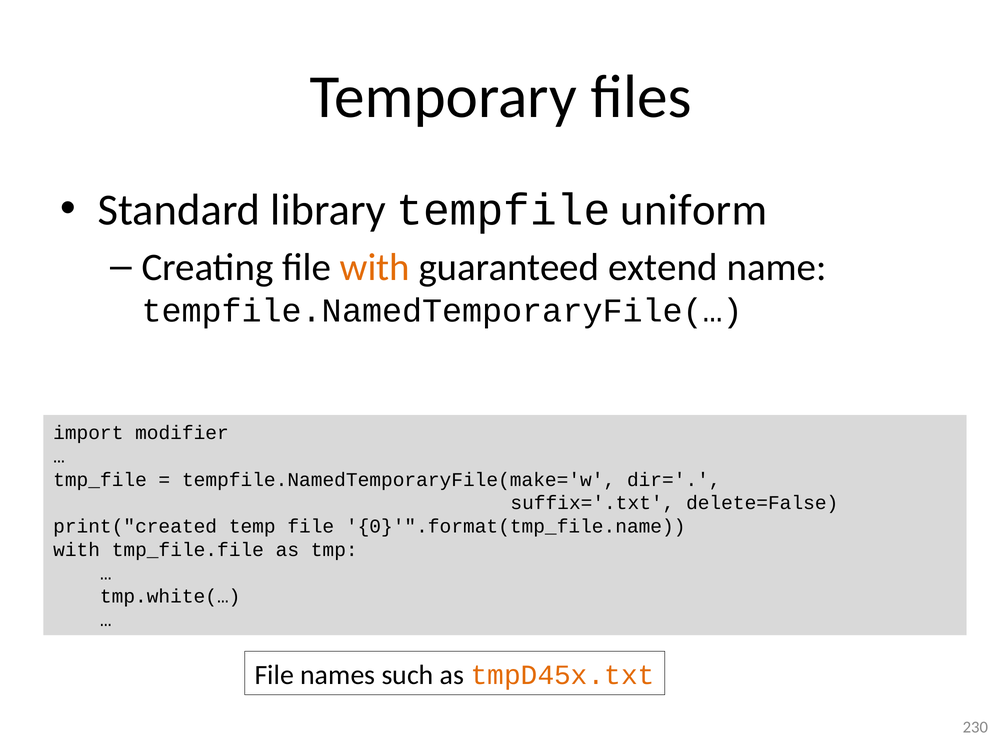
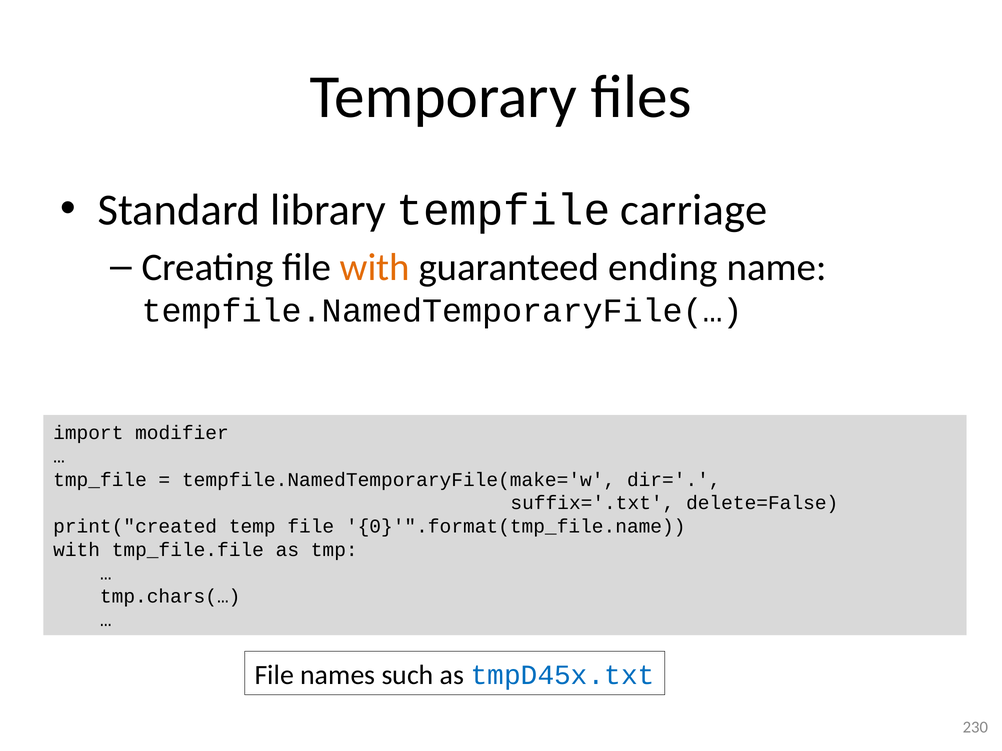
uniform: uniform -> carriage
extend: extend -> ending
tmp.white(…: tmp.white(… -> tmp.chars(…
tmpD45x.txt colour: orange -> blue
